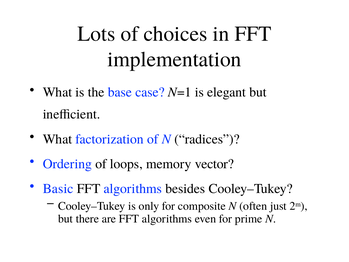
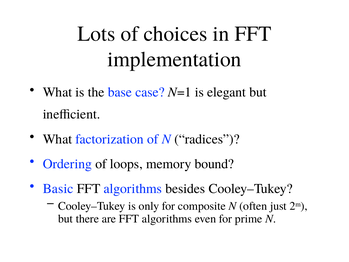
vector: vector -> bound
